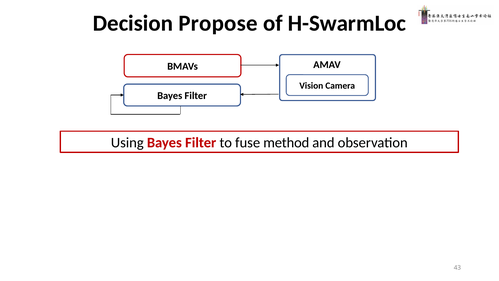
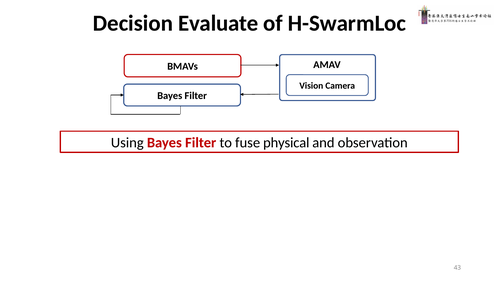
Propose: Propose -> Evaluate
method: method -> physical
